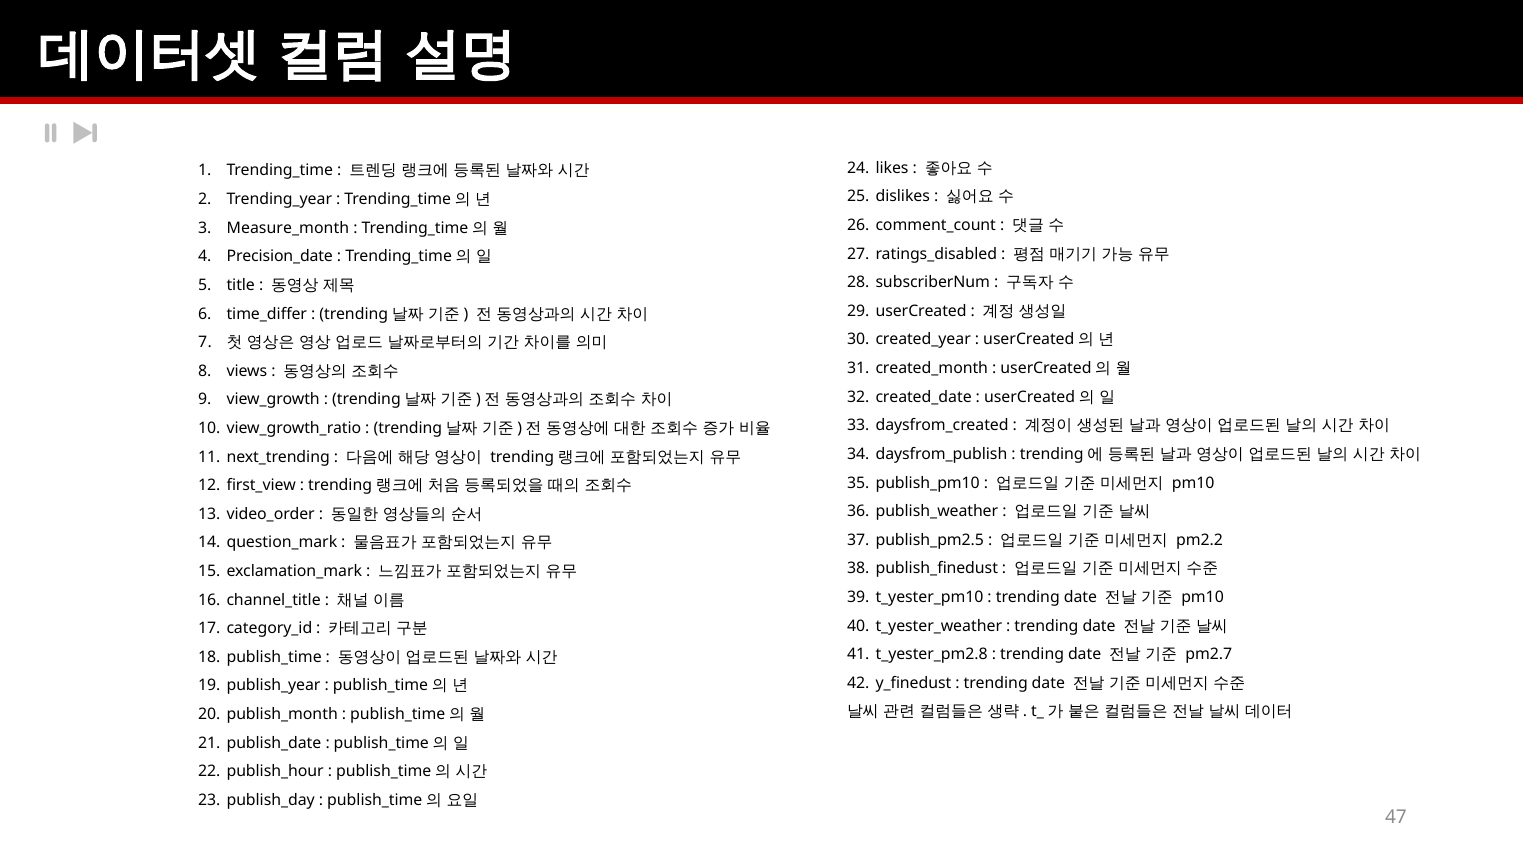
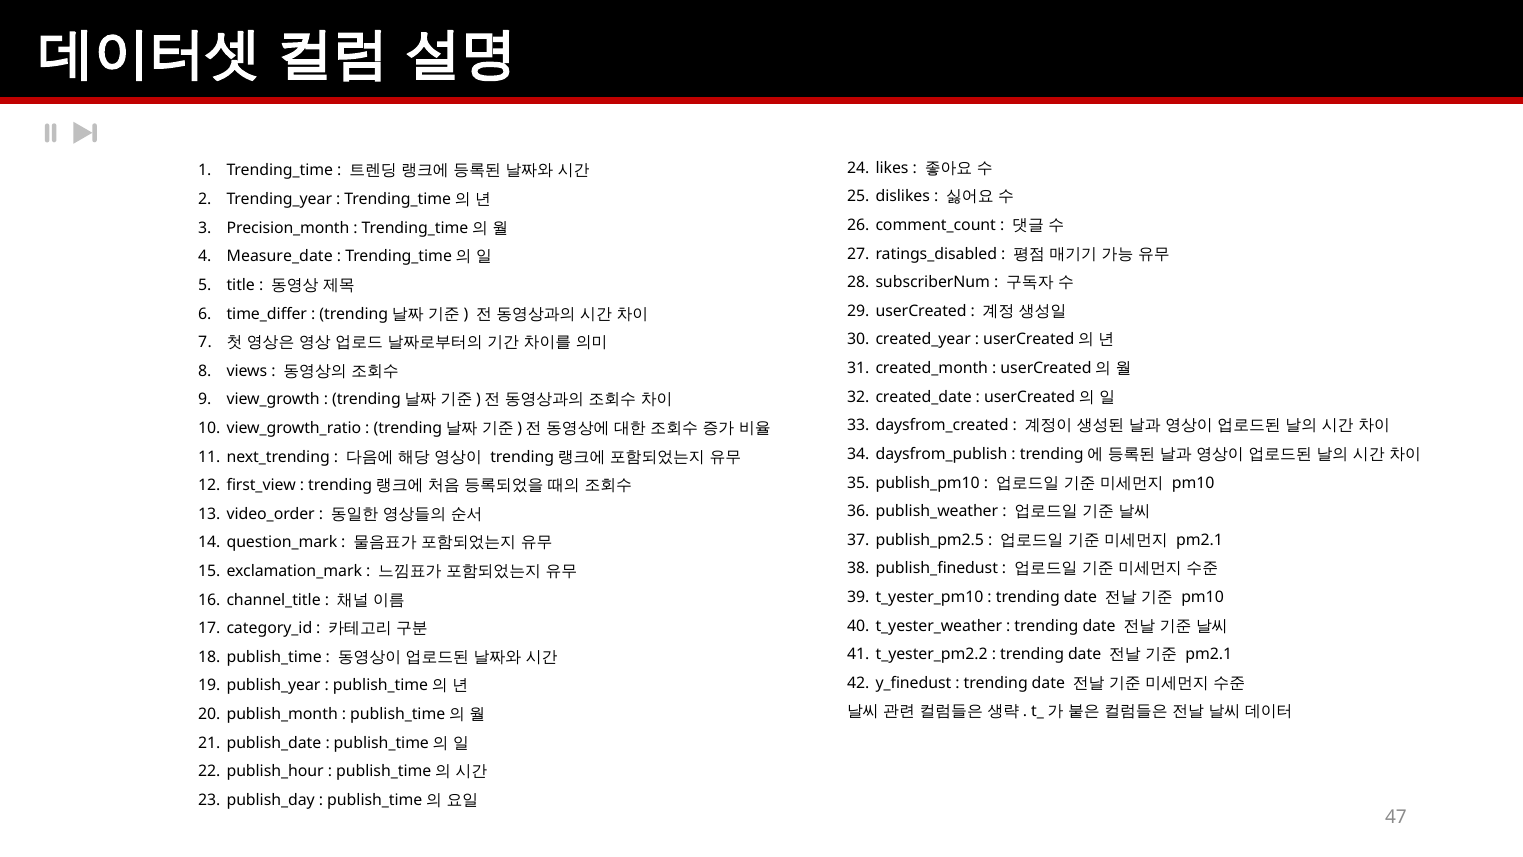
Measure_month: Measure_month -> Precision_month
Precision_date: Precision_date -> Measure_date
pm2.2 at (1200, 540): pm2.2 -> pm2.1
t_yester_pm2.8: t_yester_pm2.8 -> t_yester_pm2.2
pm2.7 at (1209, 654): pm2.7 -> pm2.1
